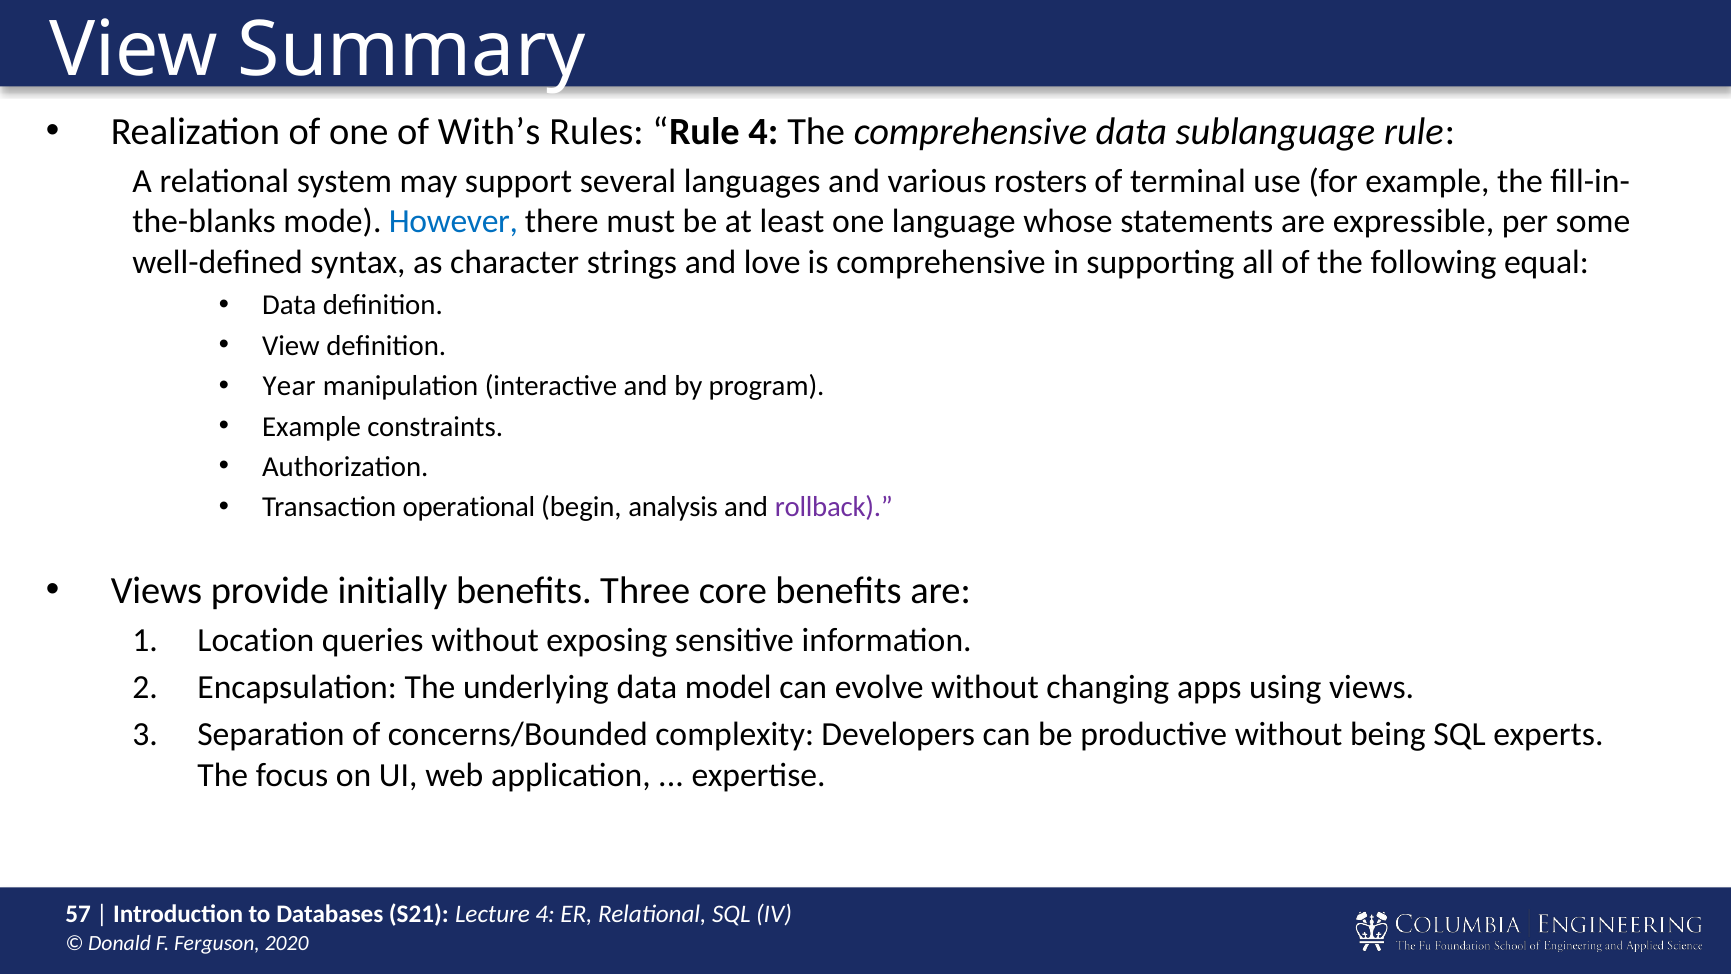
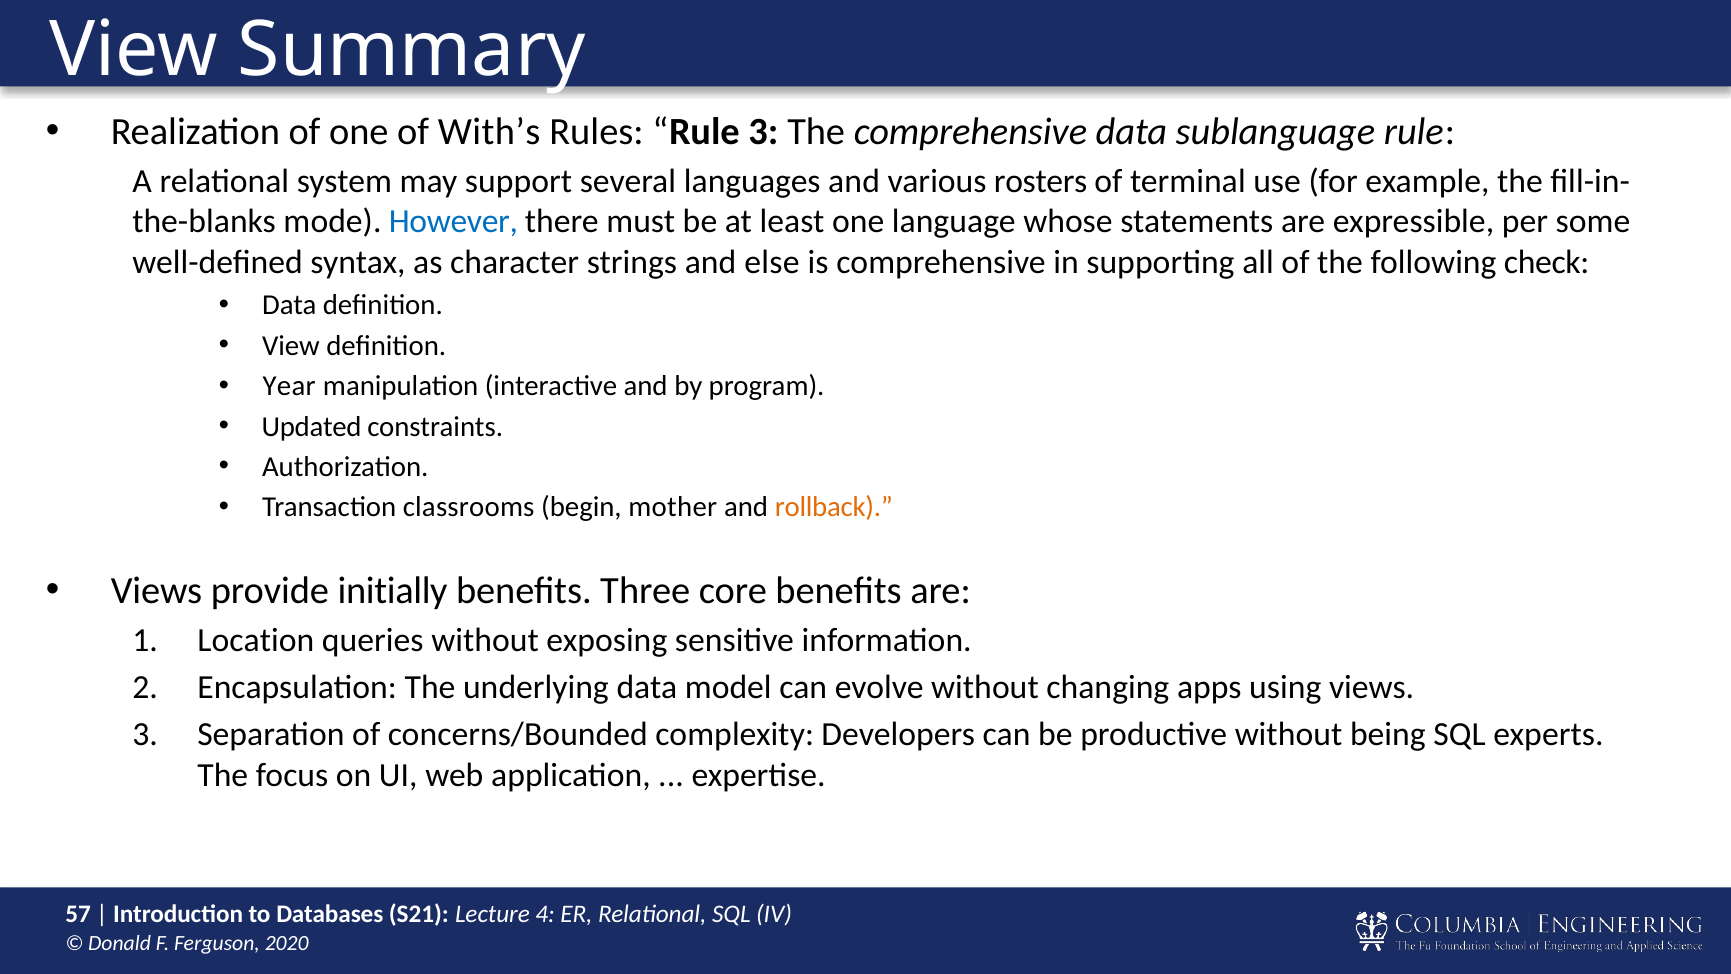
Rule 4: 4 -> 3
love: love -> else
equal: equal -> check
Example at (312, 426): Example -> Updated
operational: operational -> classrooms
analysis: analysis -> mother
rollback colour: purple -> orange
